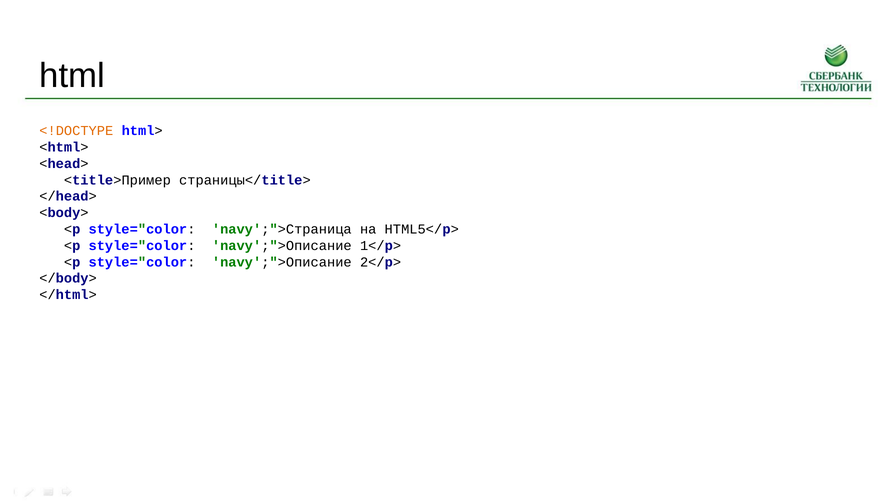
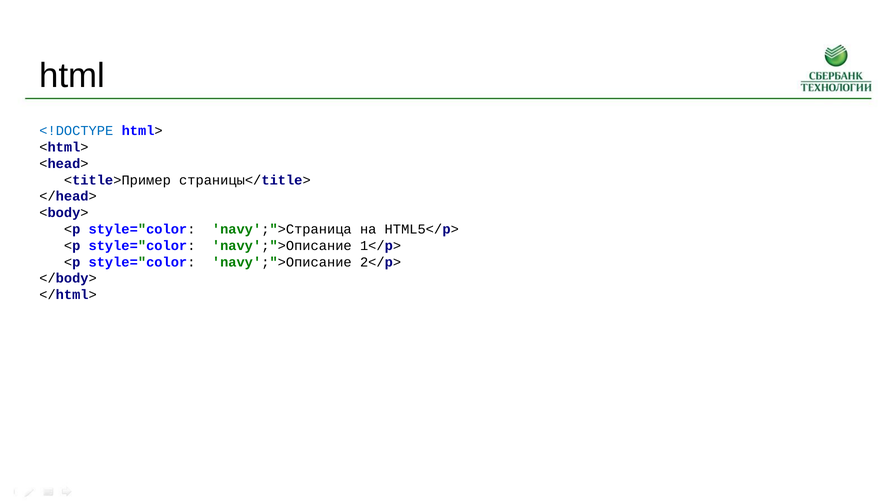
<!DOCTYPE colour: orange -> blue
